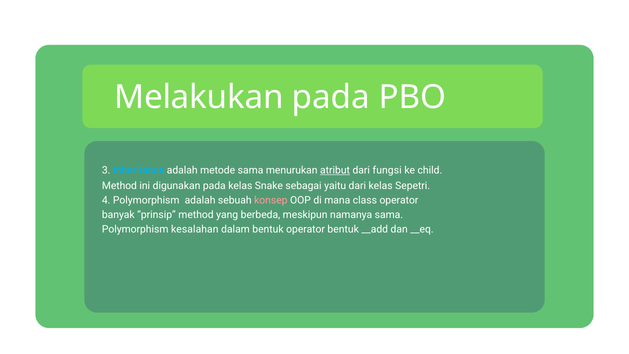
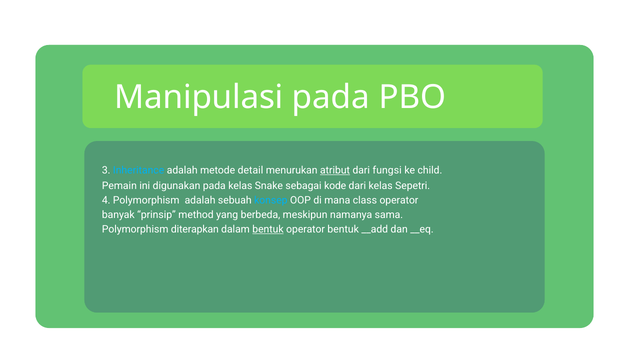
Melakukan: Melakukan -> Manipulasi
metode sama: sama -> detail
Method at (119, 186): Method -> Pemain
yaitu: yaitu -> kode
konsep colour: pink -> light blue
kesalahan: kesalahan -> diterapkan
bentuk at (268, 229) underline: none -> present
